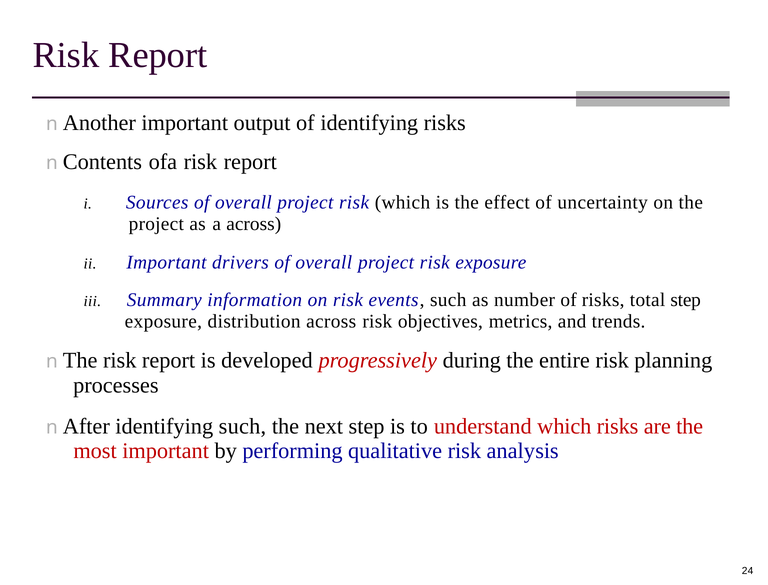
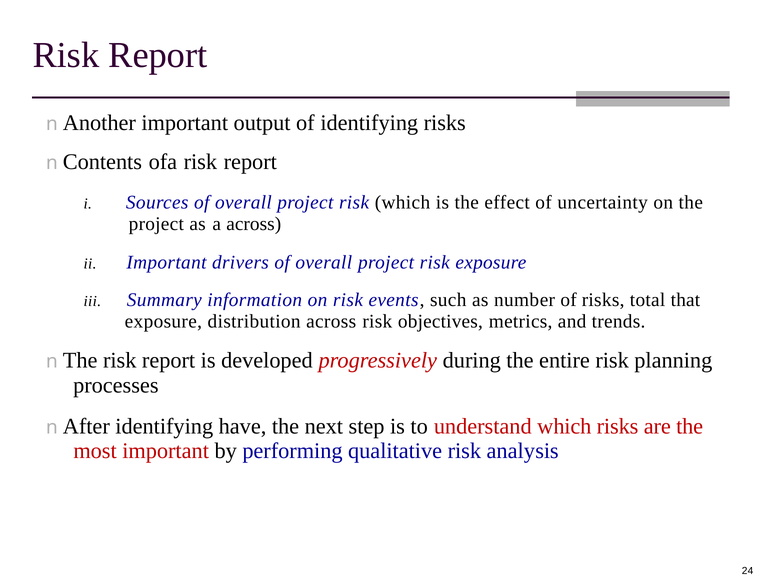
total step: step -> that
identifying such: such -> have
